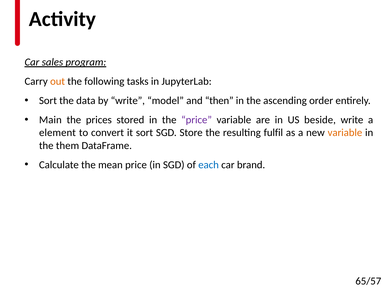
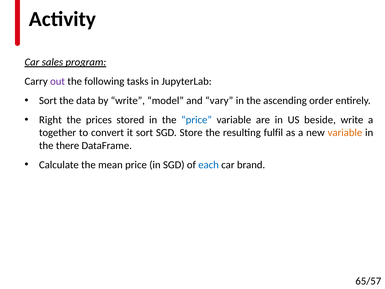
out colour: orange -> purple
then: then -> vary
Main: Main -> Right
price at (197, 120) colour: purple -> blue
element: element -> together
them: them -> there
